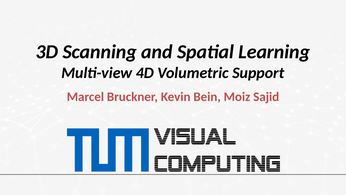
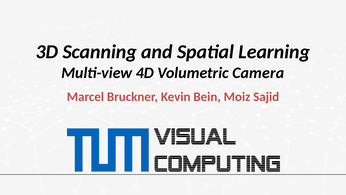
Support: Support -> Camera
